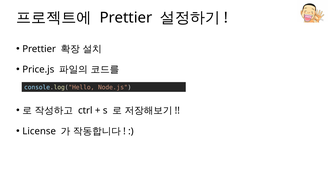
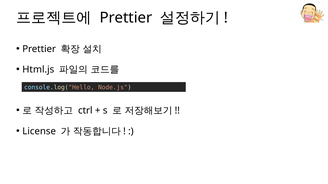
Price.js: Price.js -> Html.js
